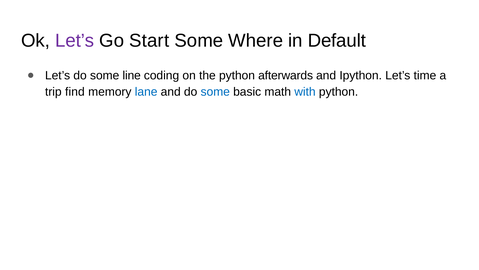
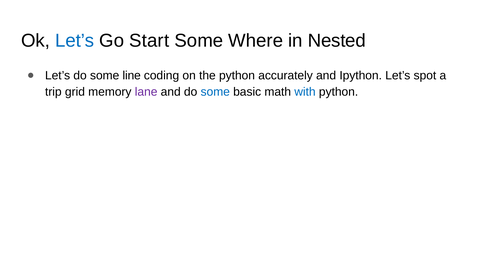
Let’s at (75, 41) colour: purple -> blue
Default: Default -> Nested
afterwards: afterwards -> accurately
time: time -> spot
find: find -> grid
lane colour: blue -> purple
